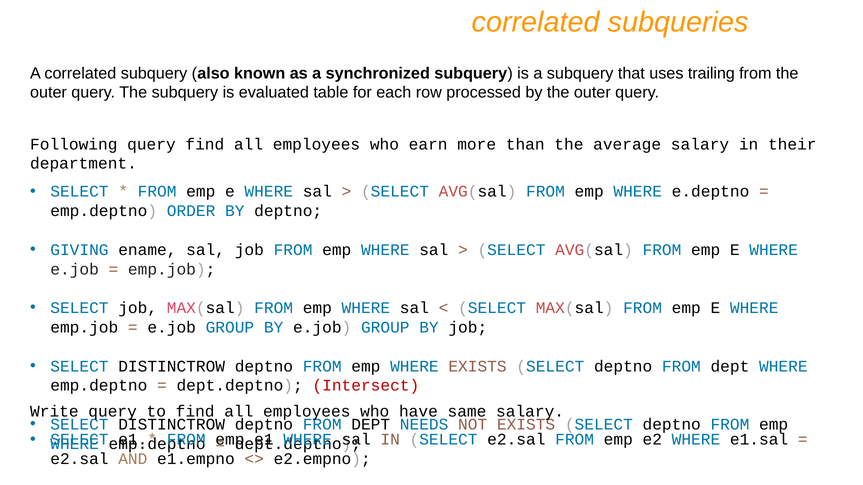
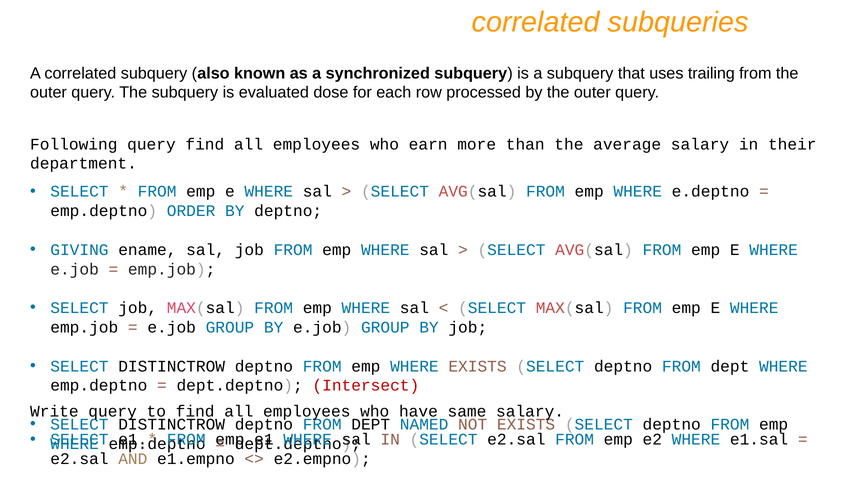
table: table -> dose
NEEDS: NEEDS -> NAMED
